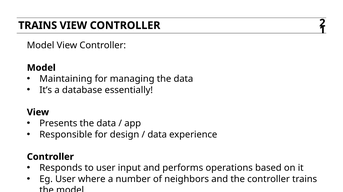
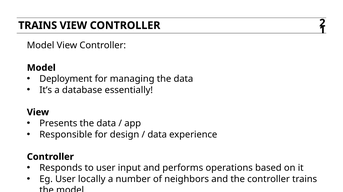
Maintaining: Maintaining -> Deployment
where: where -> locally
